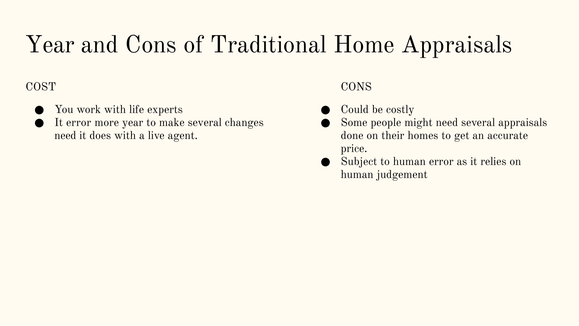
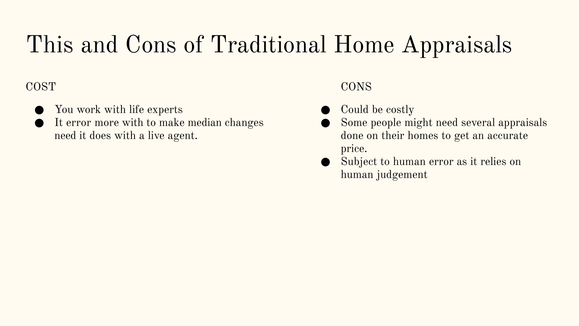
Year at (50, 44): Year -> This
more year: year -> with
make several: several -> median
